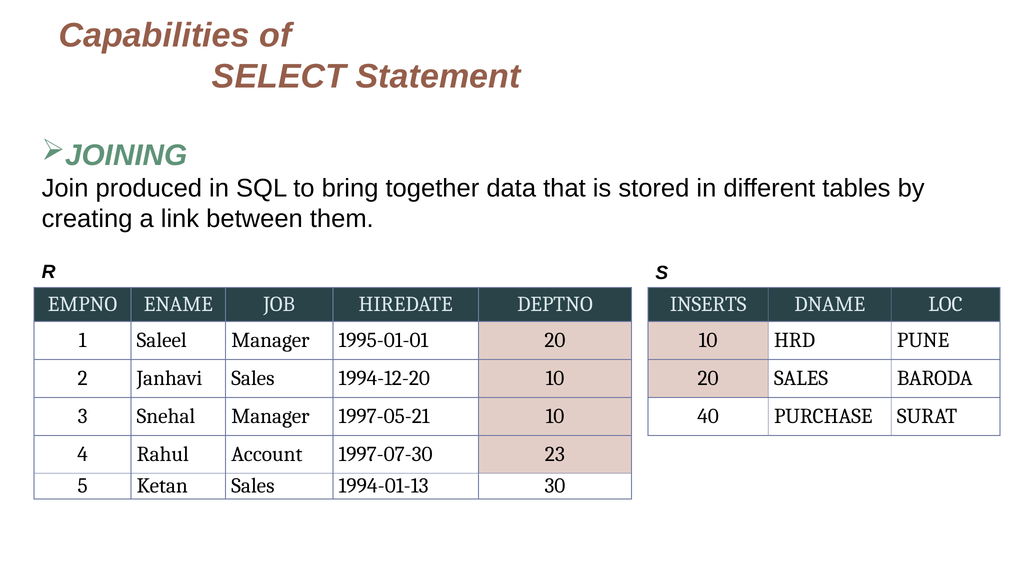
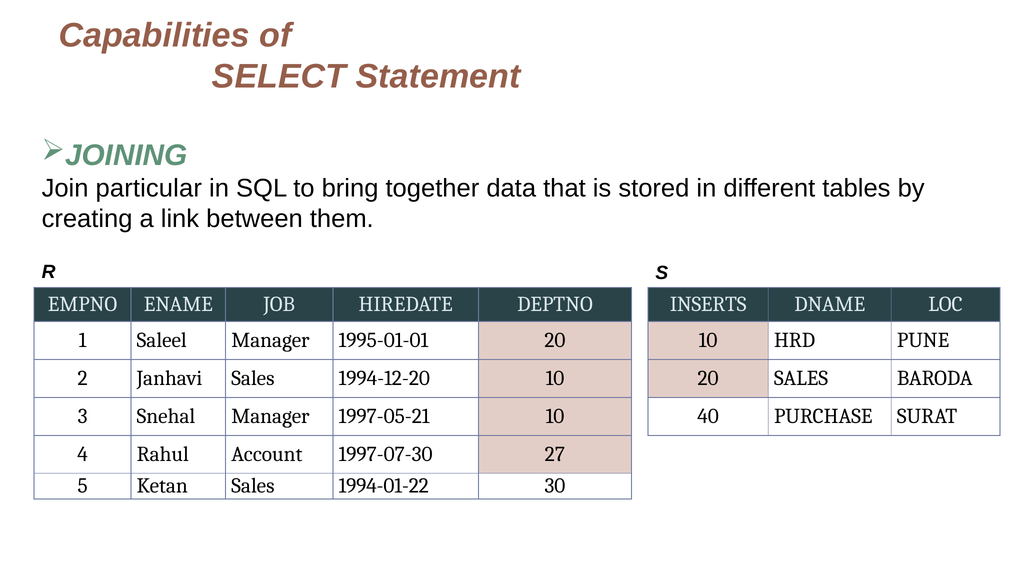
produced: produced -> particular
23: 23 -> 27
1994-01-13: 1994-01-13 -> 1994-01-22
